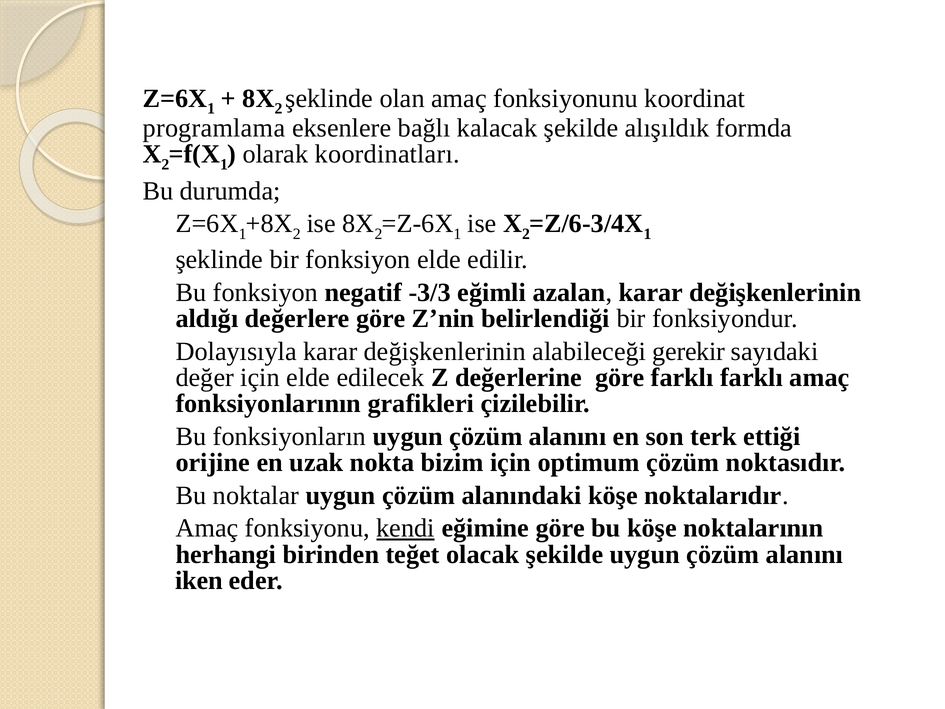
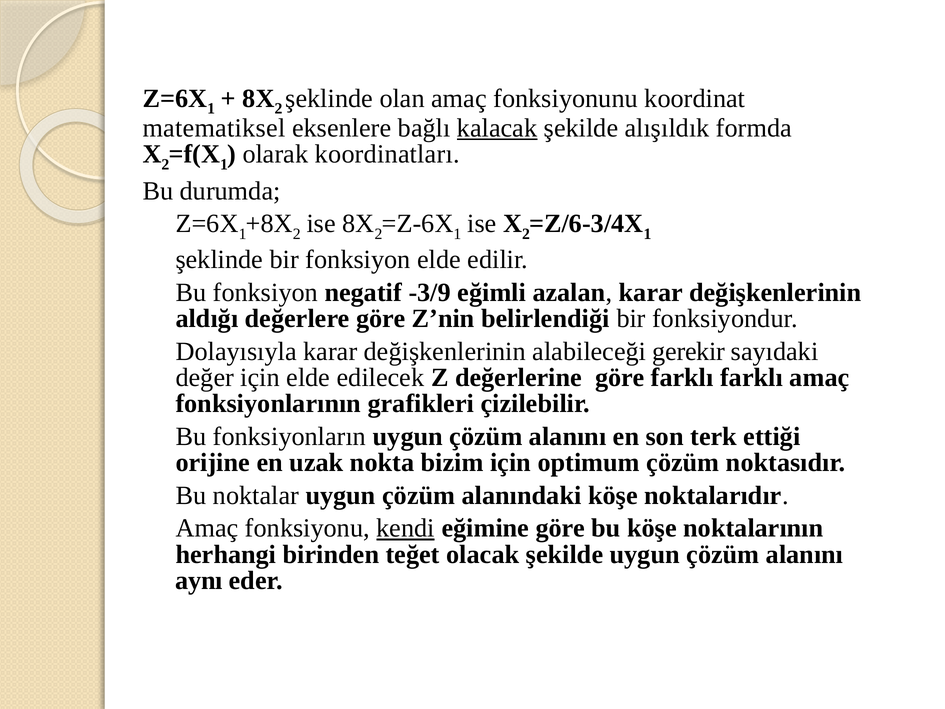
programlama: programlama -> matematiksel
kalacak underline: none -> present
-3/3: -3/3 -> -3/9
iken: iken -> aynı
